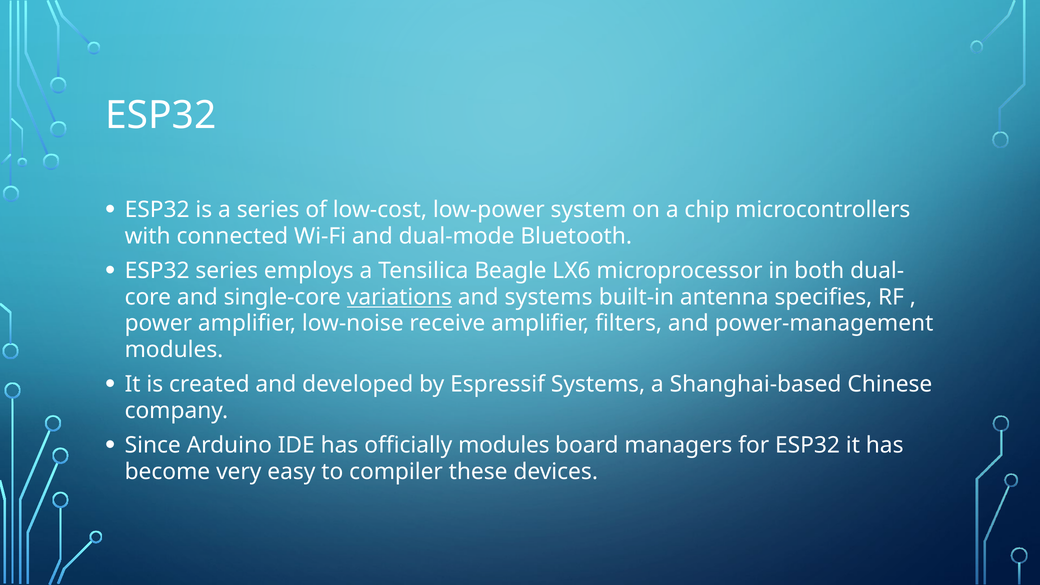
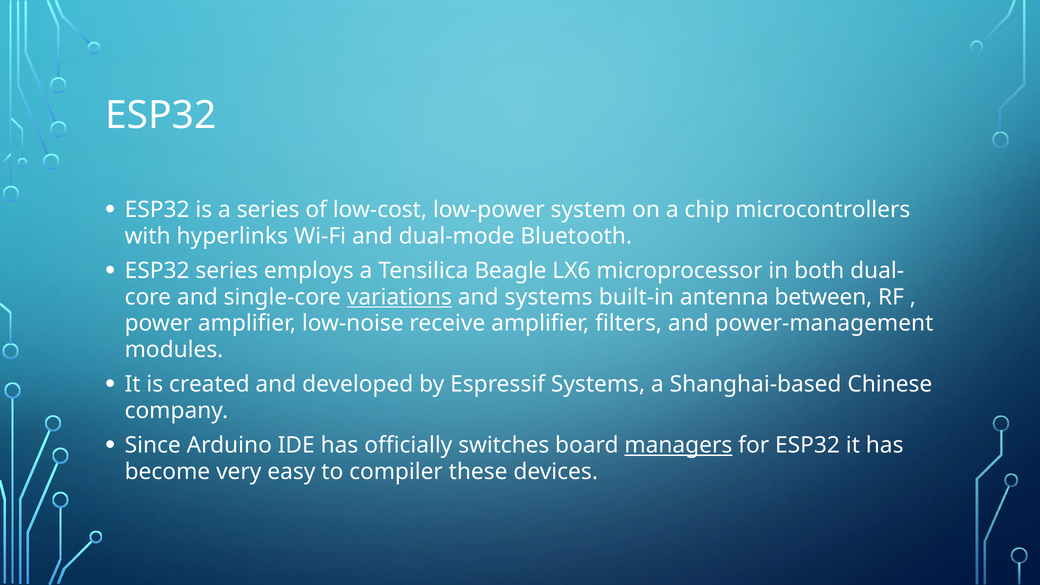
connected: connected -> hyperlinks
specifies: specifies -> between
officially modules: modules -> switches
managers underline: none -> present
